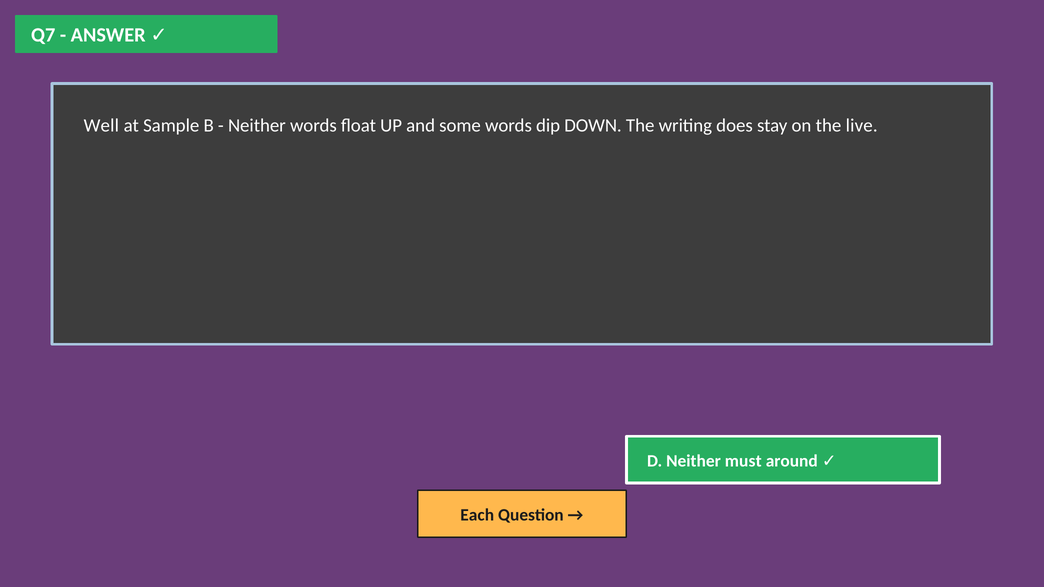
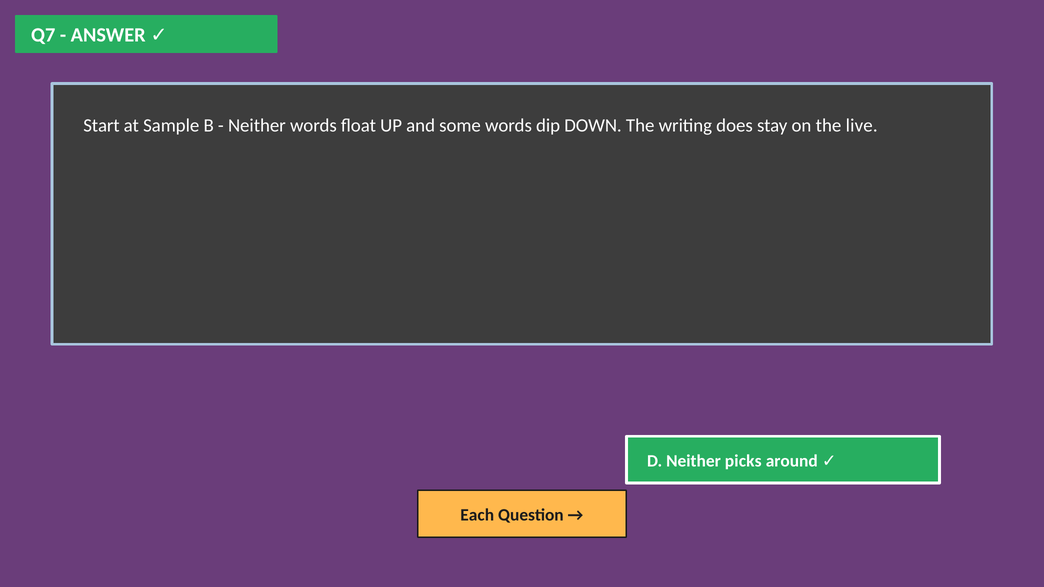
Well: Well -> Start
must: must -> picks
